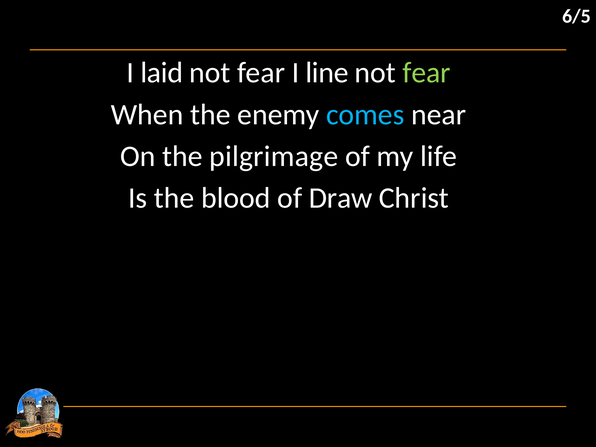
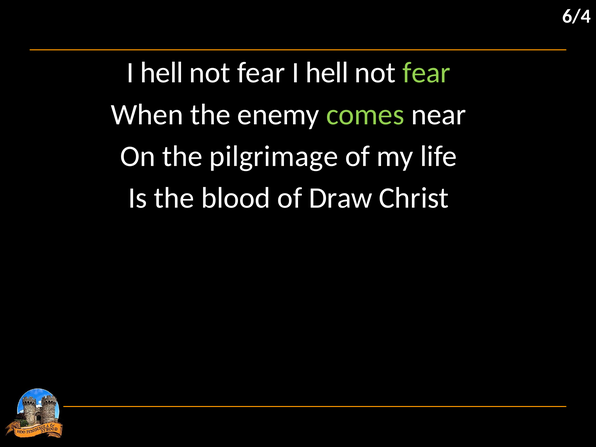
6/5: 6/5 -> 6/4
laid at (162, 73): laid -> hell
fear I line: line -> hell
comes colour: light blue -> light green
